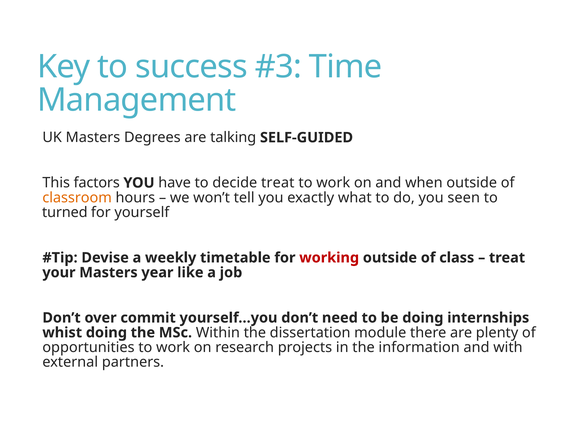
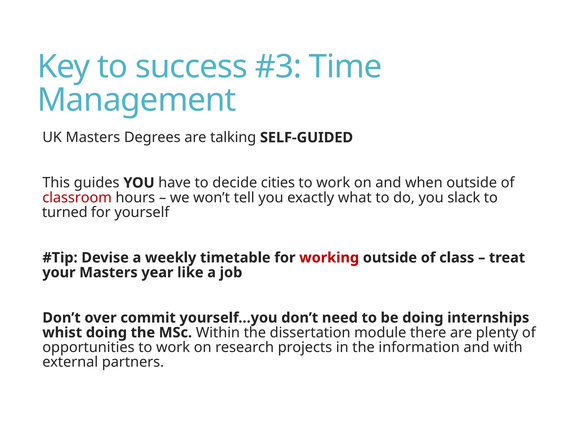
factors: factors -> guides
decide treat: treat -> cities
classroom colour: orange -> red
seen: seen -> slack
